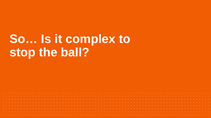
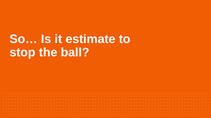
complex: complex -> estimate
